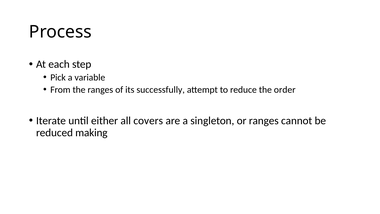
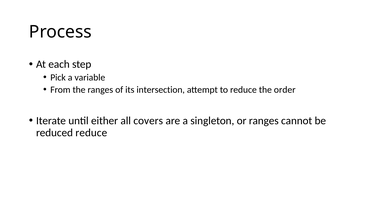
successfully: successfully -> intersection
reduced making: making -> reduce
